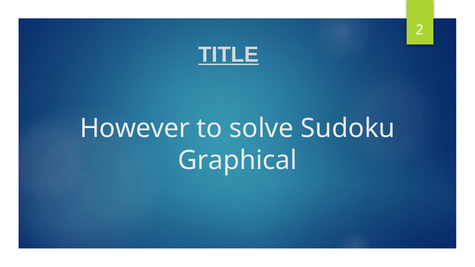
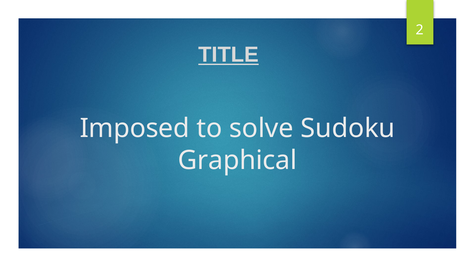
However: However -> Imposed
